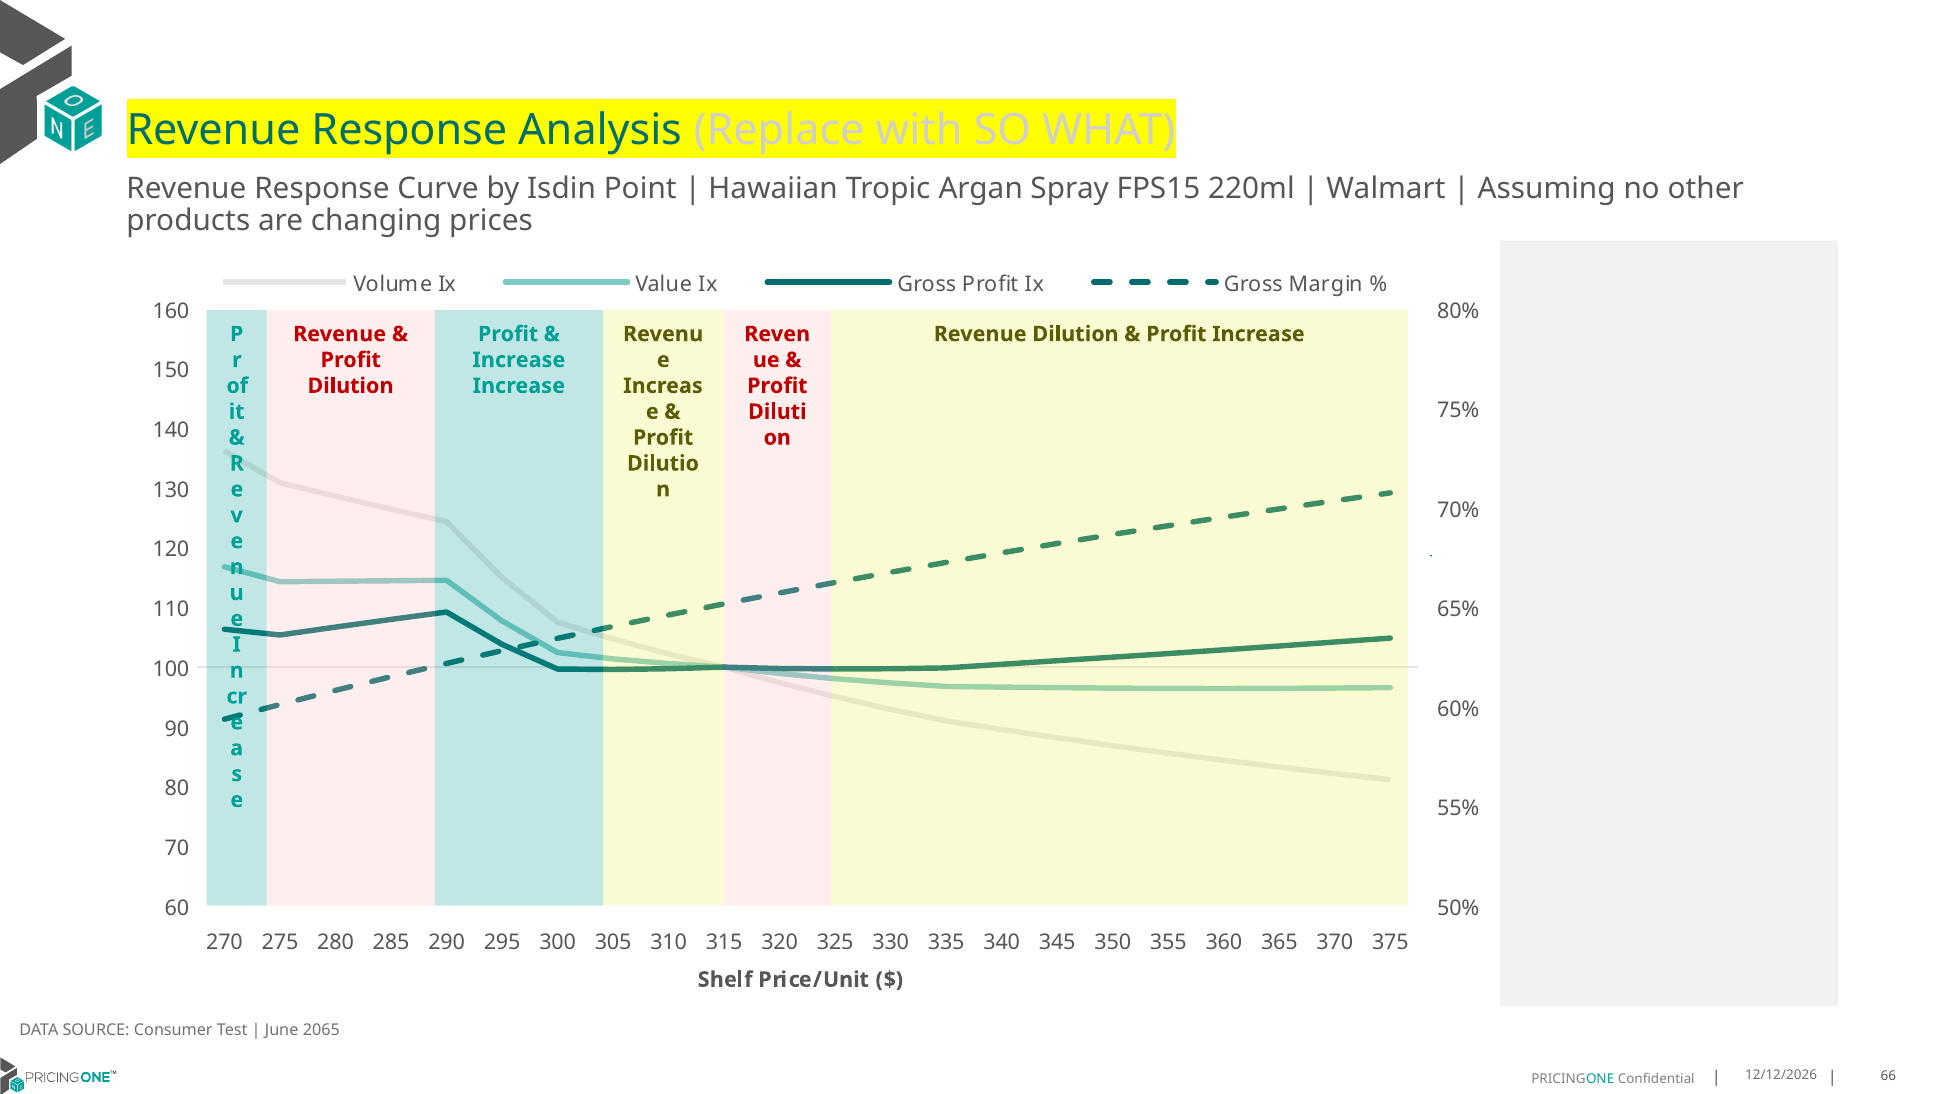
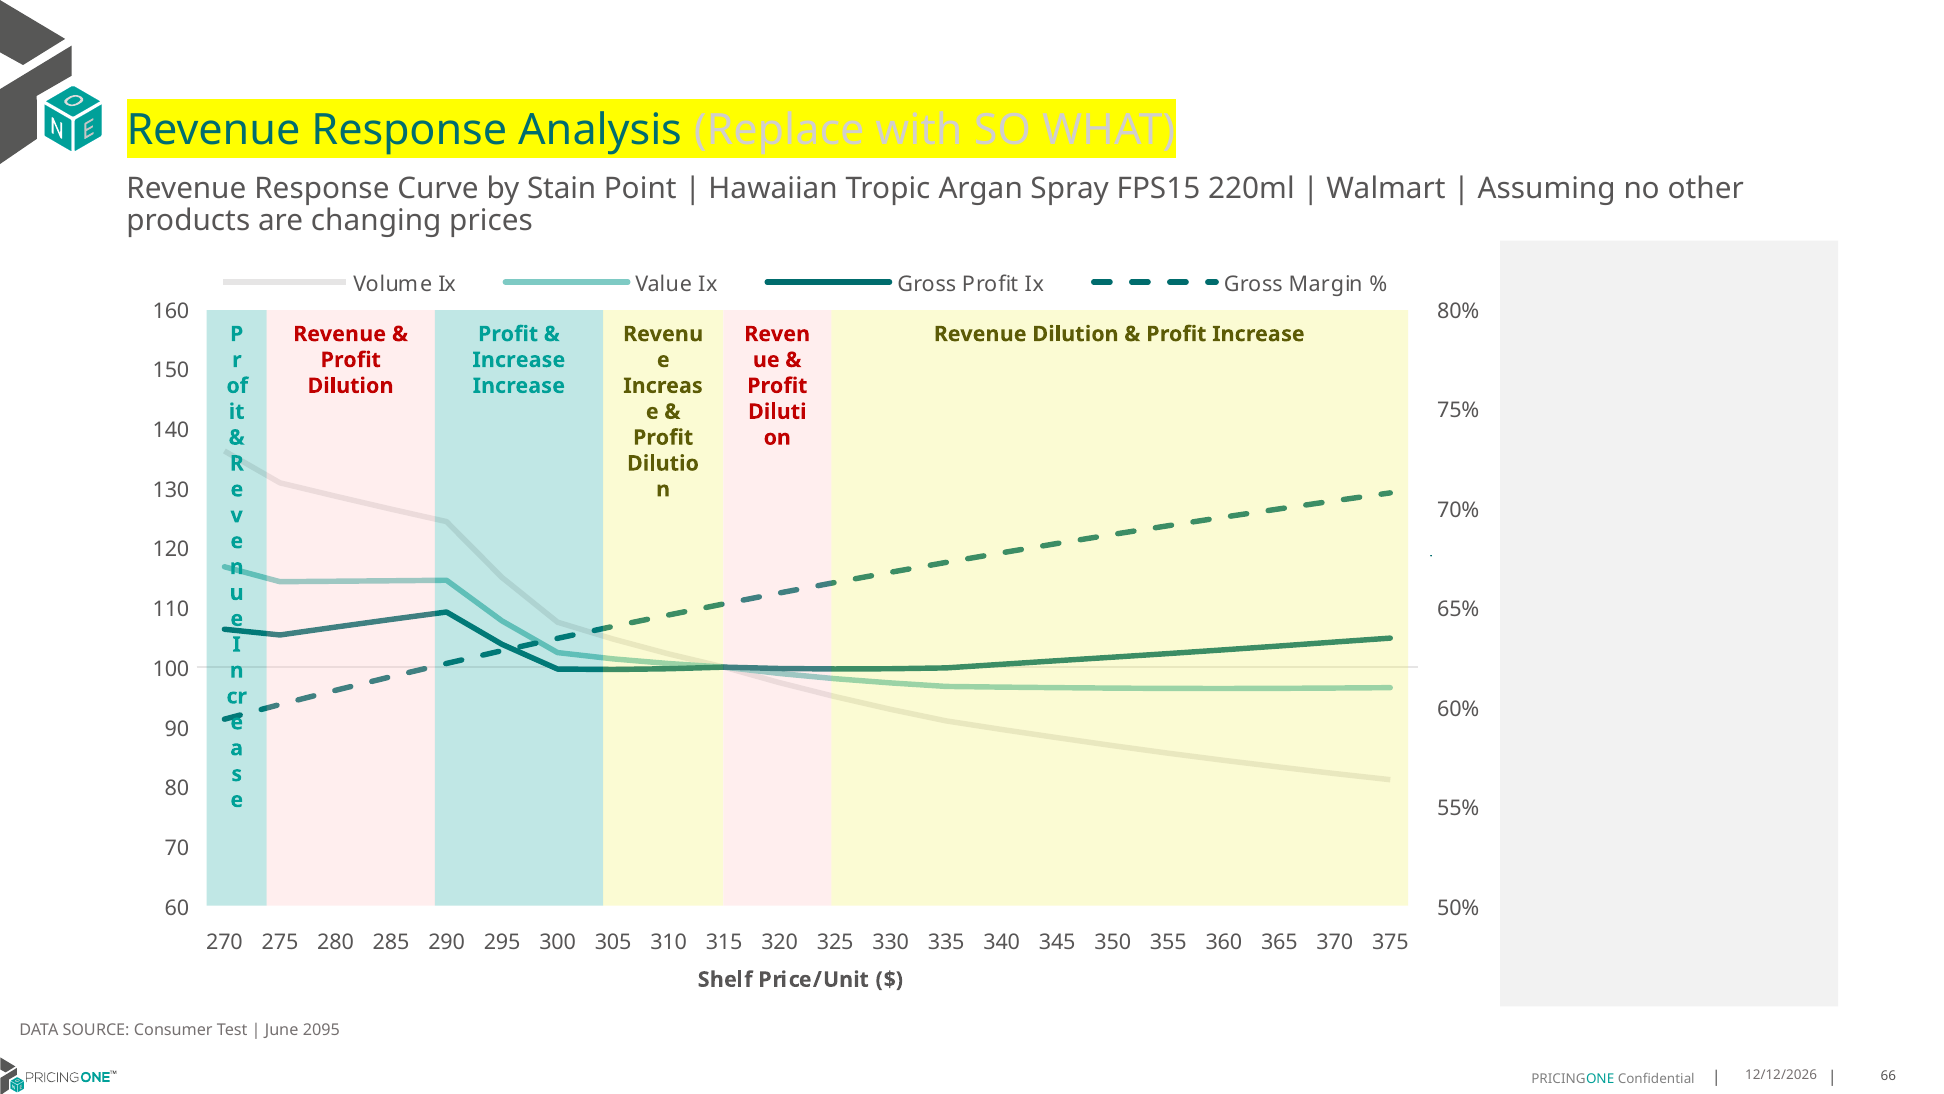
Isdin: Isdin -> Stain
2065: 2065 -> 2095
